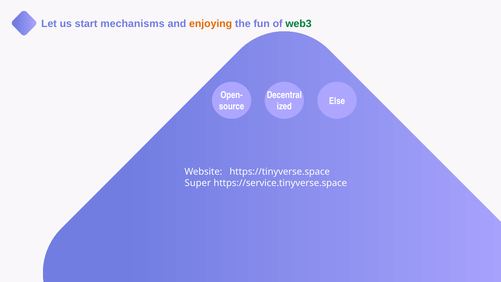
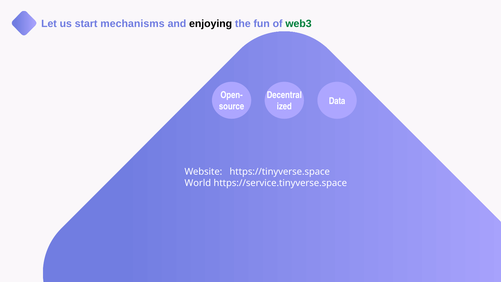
enjoying colour: orange -> black
Else: Else -> Data
Super: Super -> World
